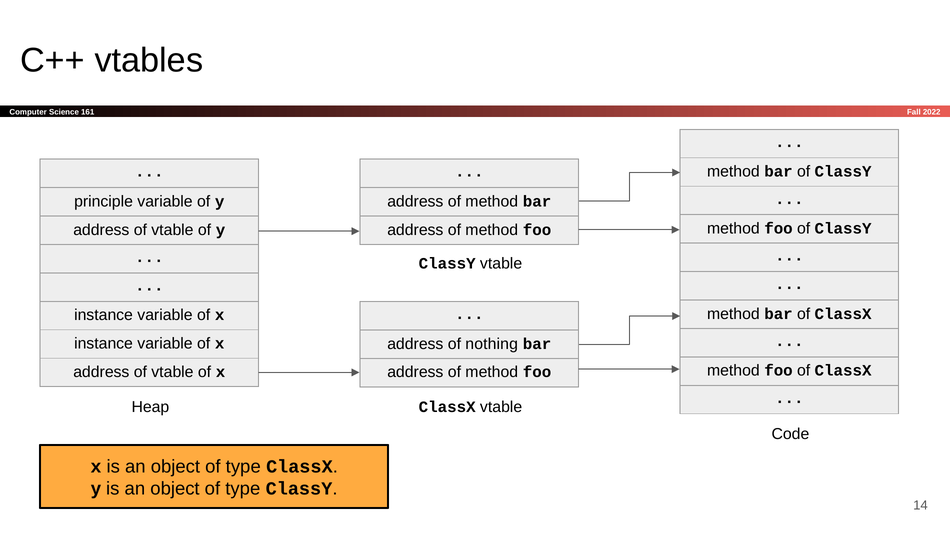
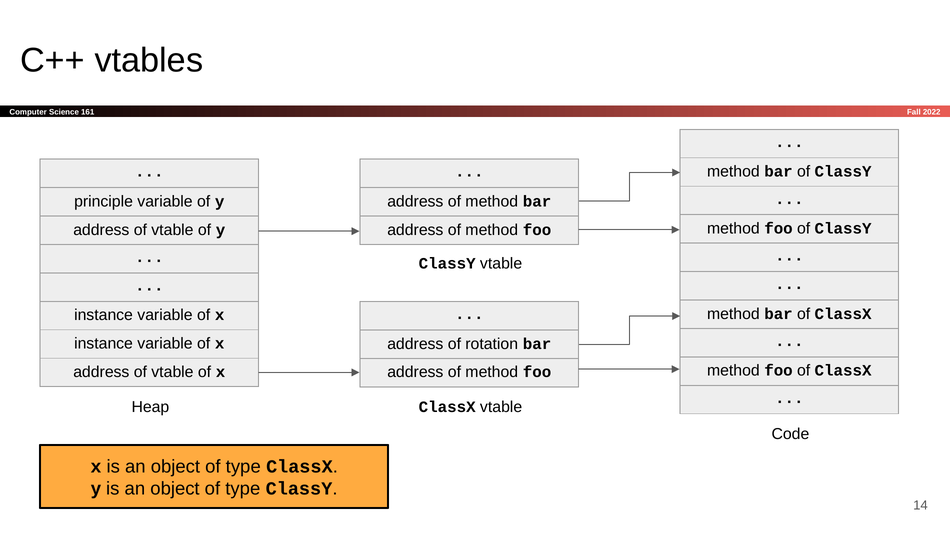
nothing: nothing -> rotation
